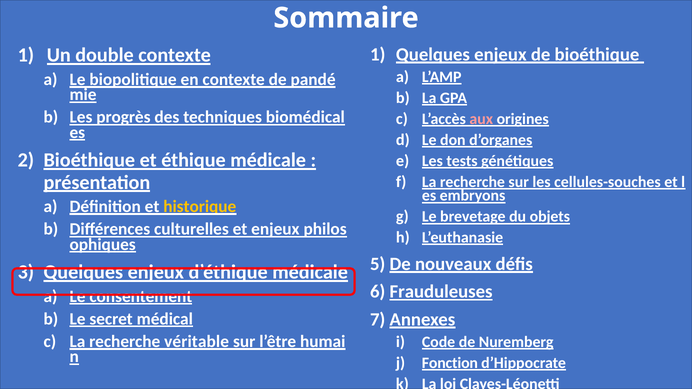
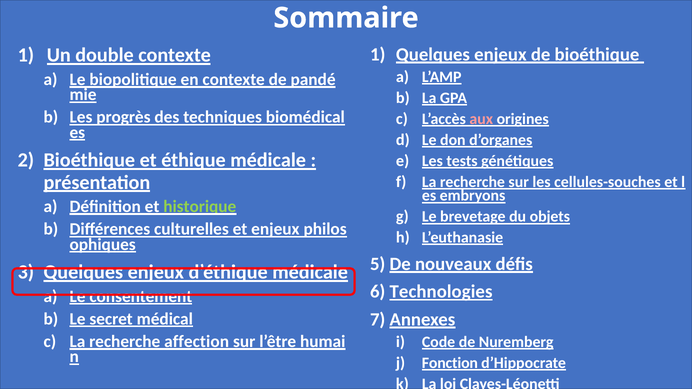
historique colour: yellow -> light green
Frauduleuses: Frauduleuses -> Technologies
véritable: véritable -> affection
